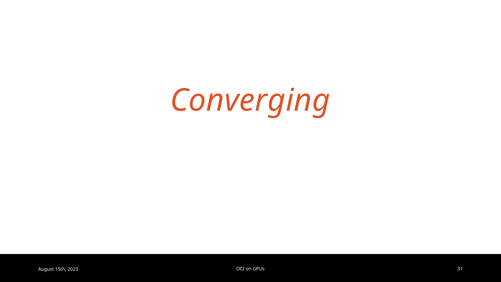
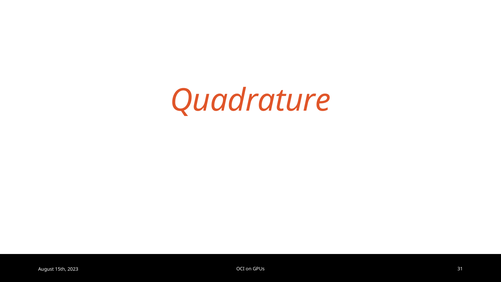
Converging: Converging -> Quadrature
